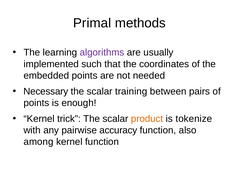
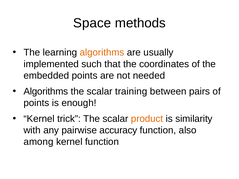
Primal: Primal -> Space
algorithms at (102, 53) colour: purple -> orange
Necessary at (46, 91): Necessary -> Algorithms
tokenize: tokenize -> similarity
